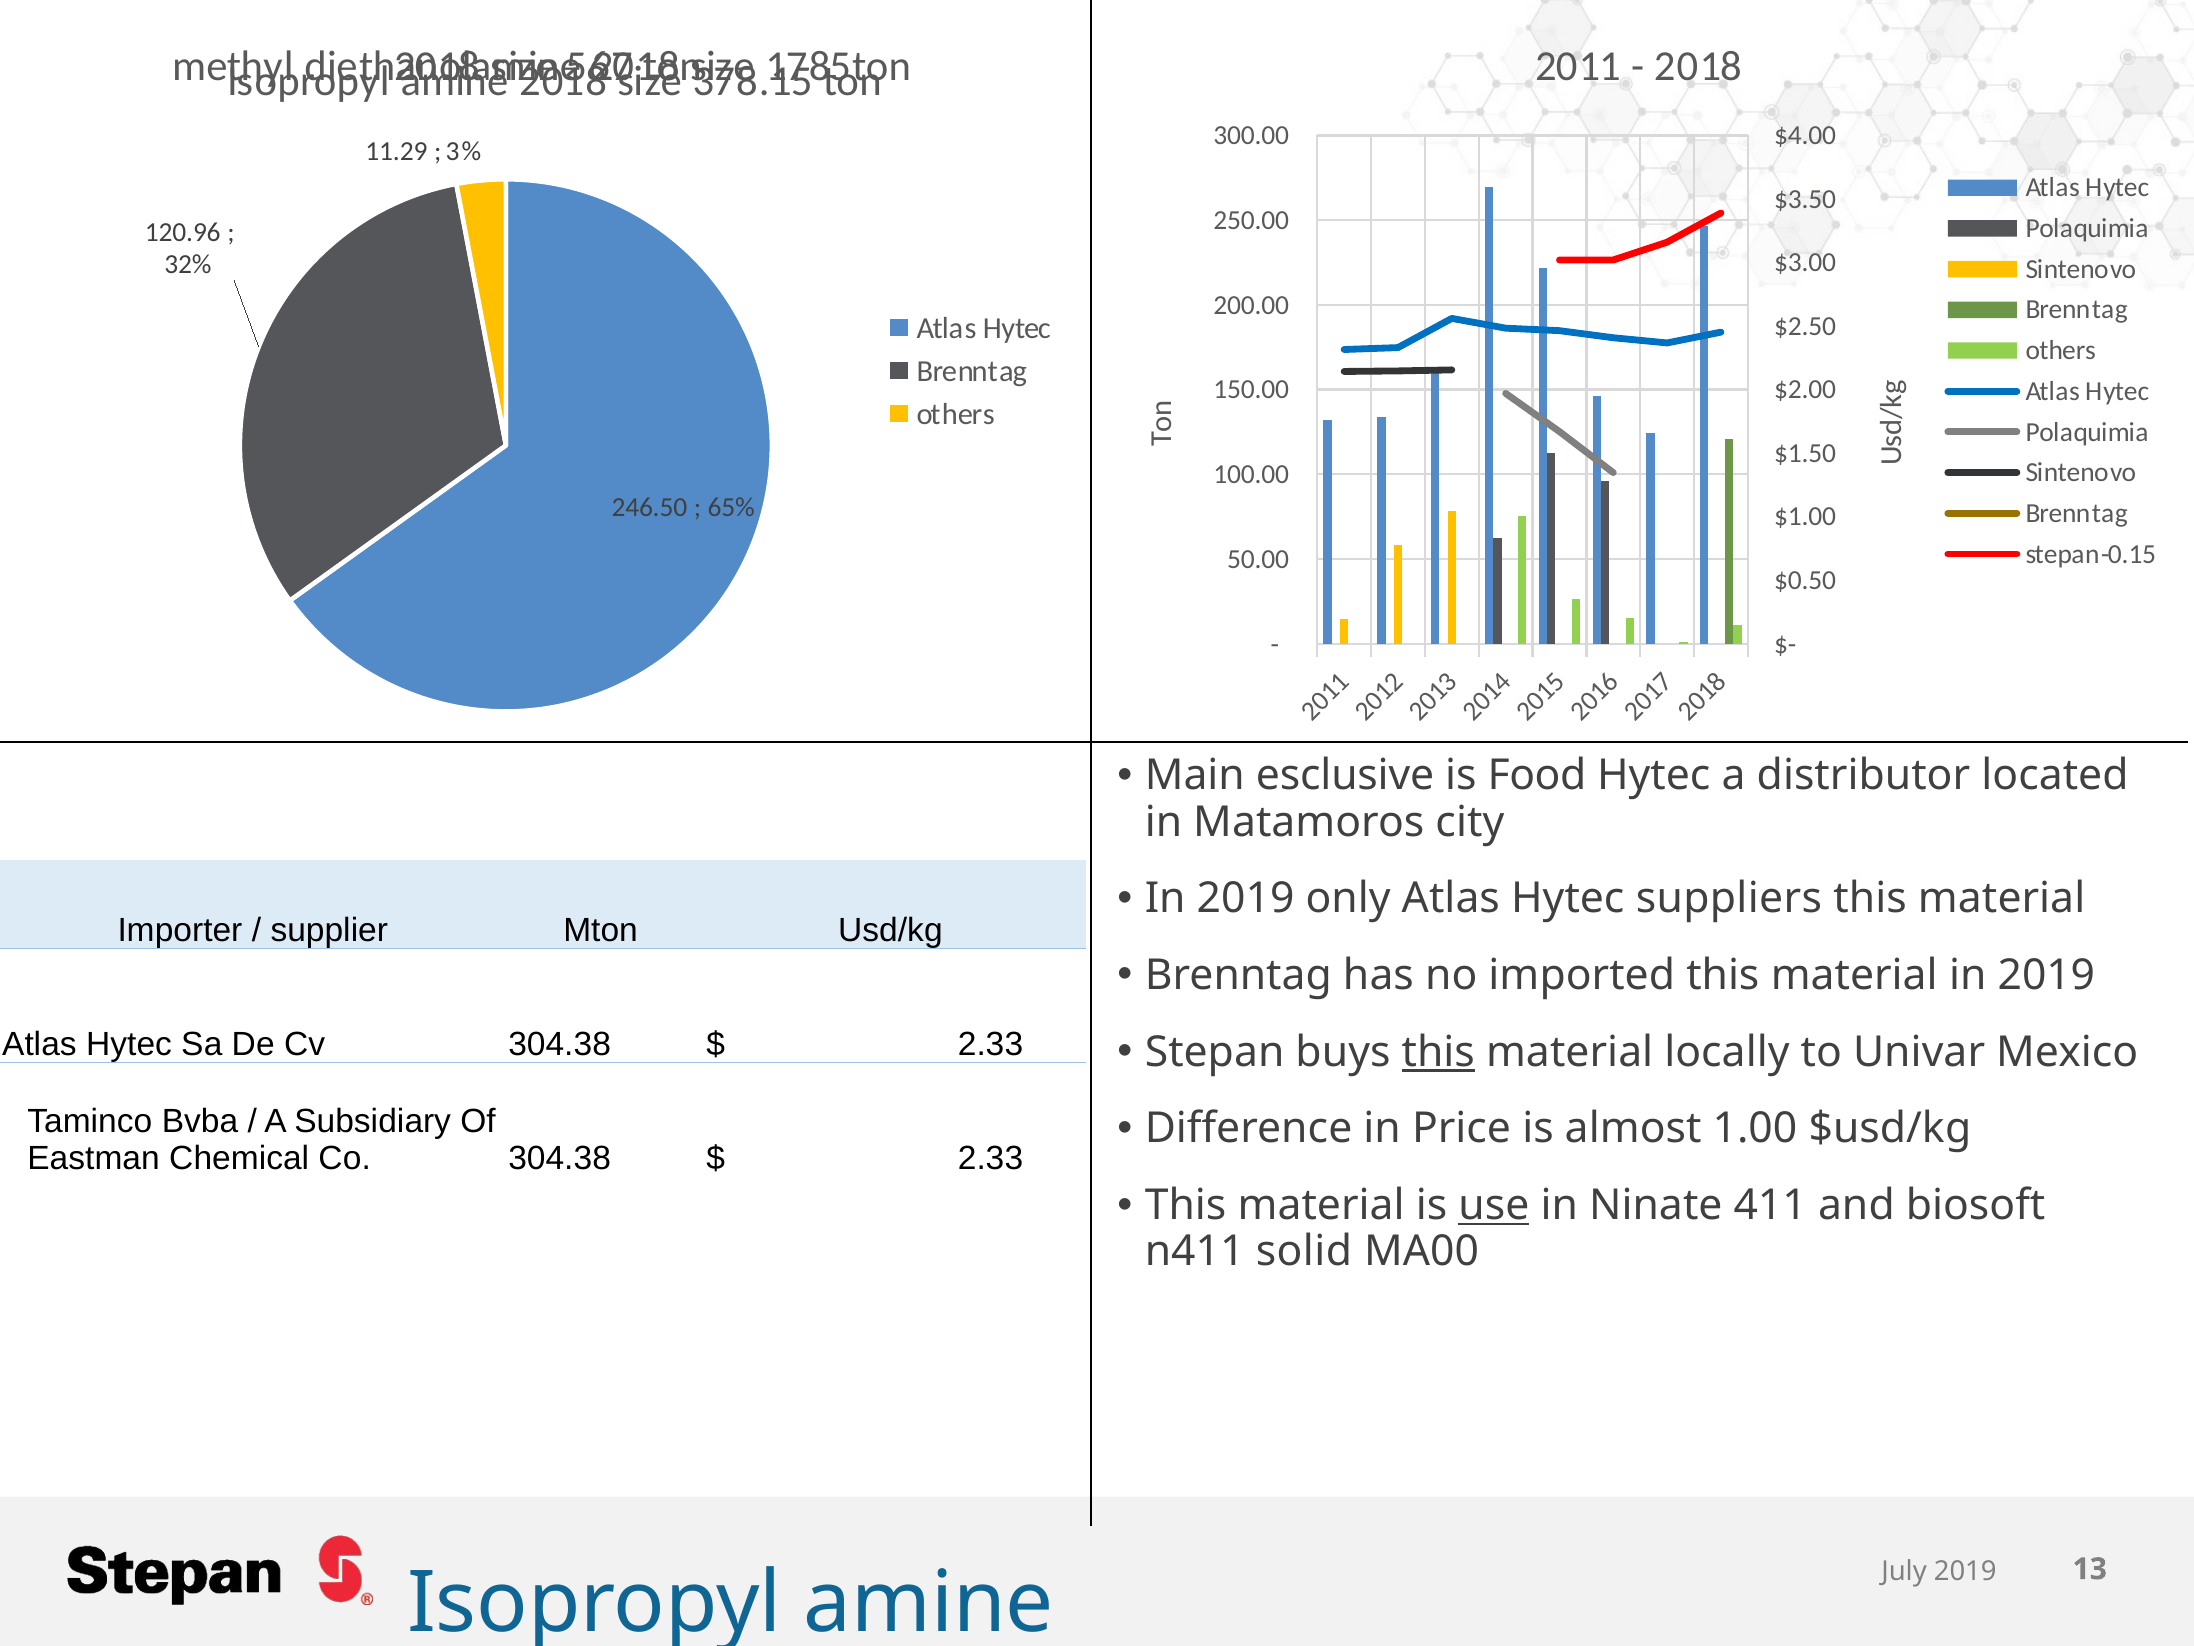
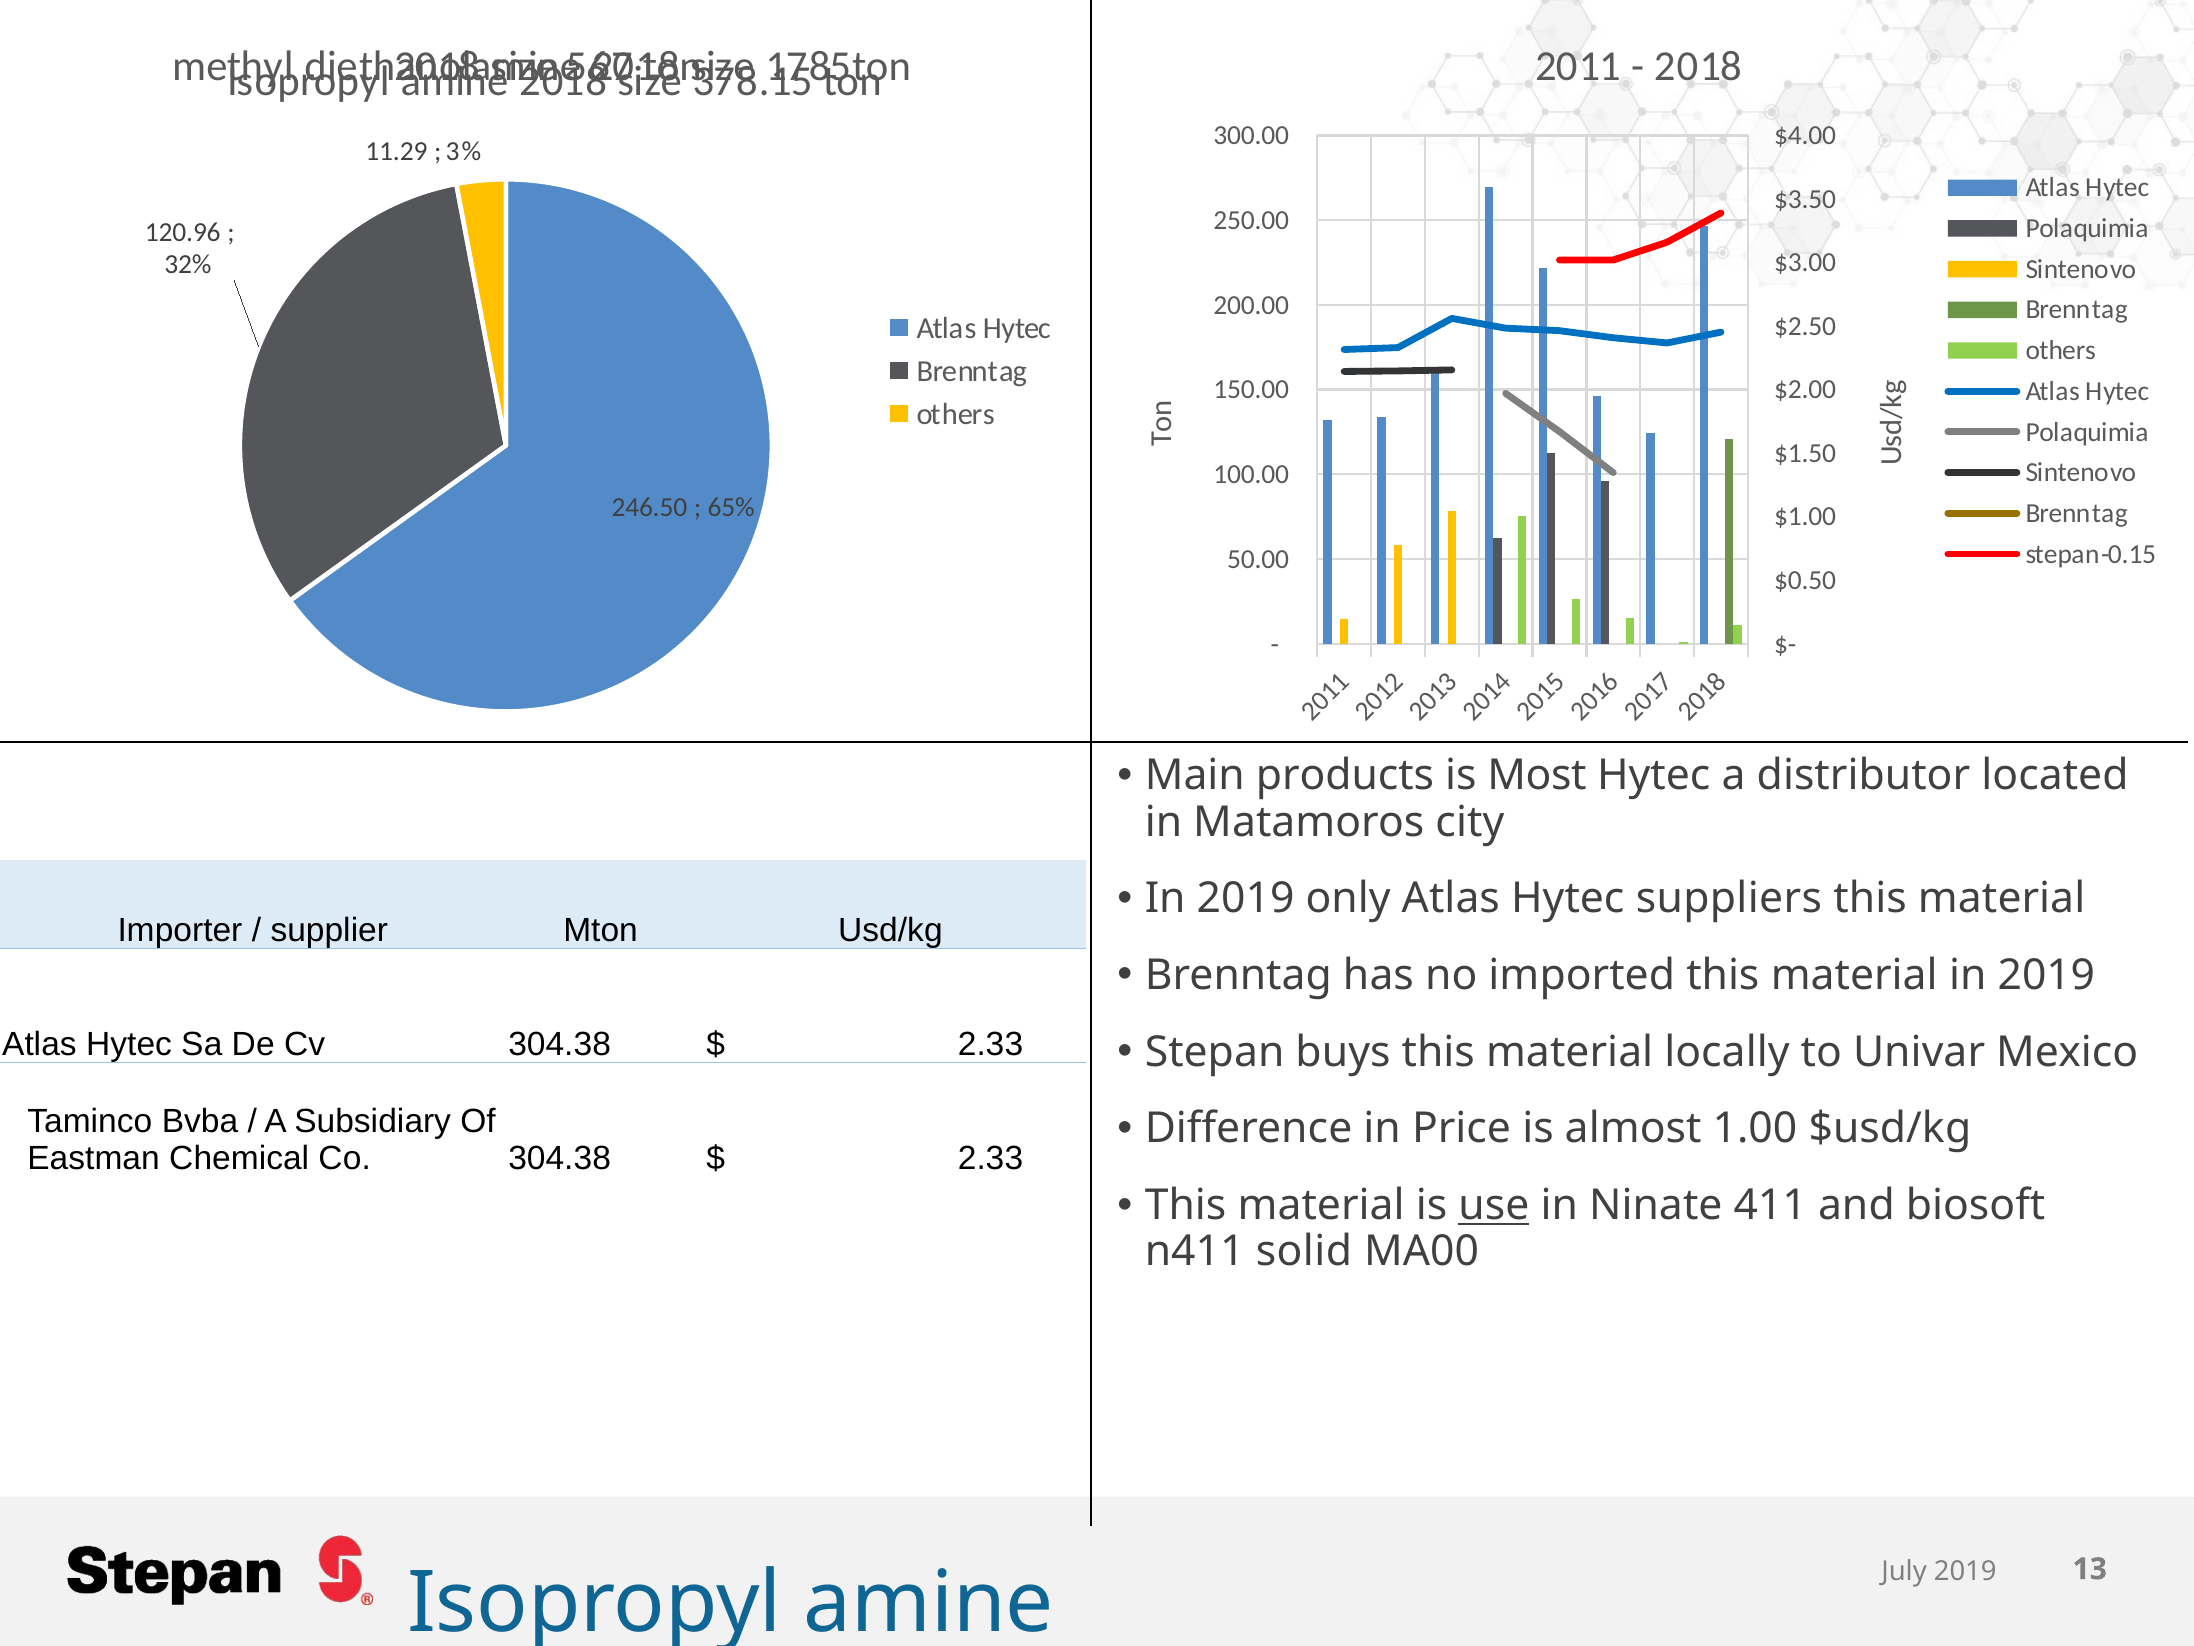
esclusive: esclusive -> products
Food: Food -> Most
this at (1438, 1052) underline: present -> none
